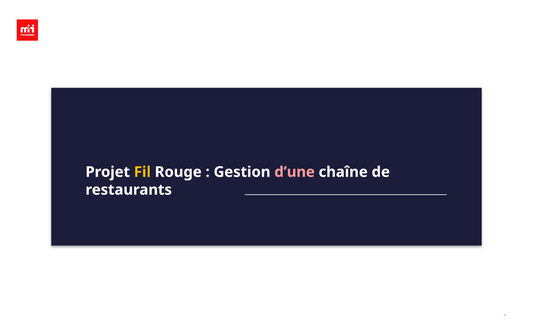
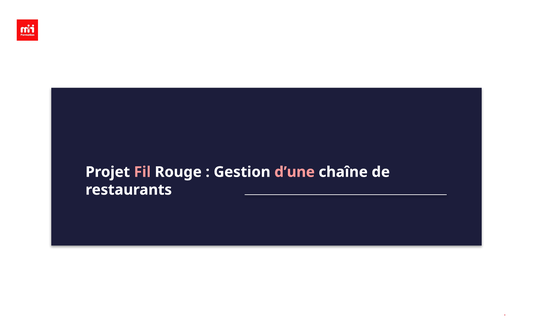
Fil colour: yellow -> pink
